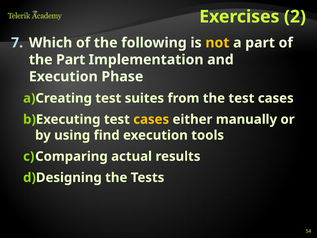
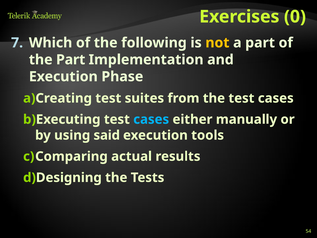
2: 2 -> 0
cases at (151, 119) colour: yellow -> light blue
find: find -> said
